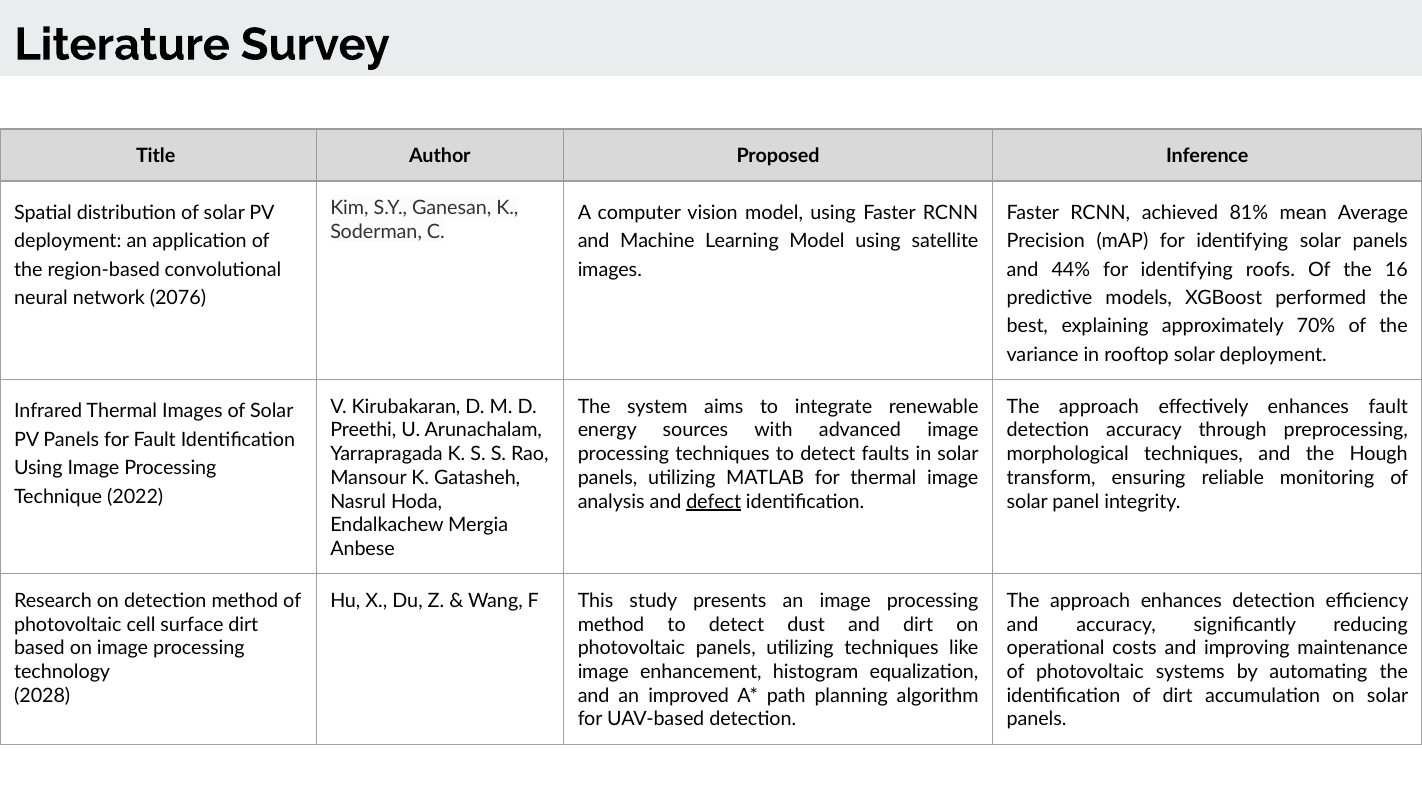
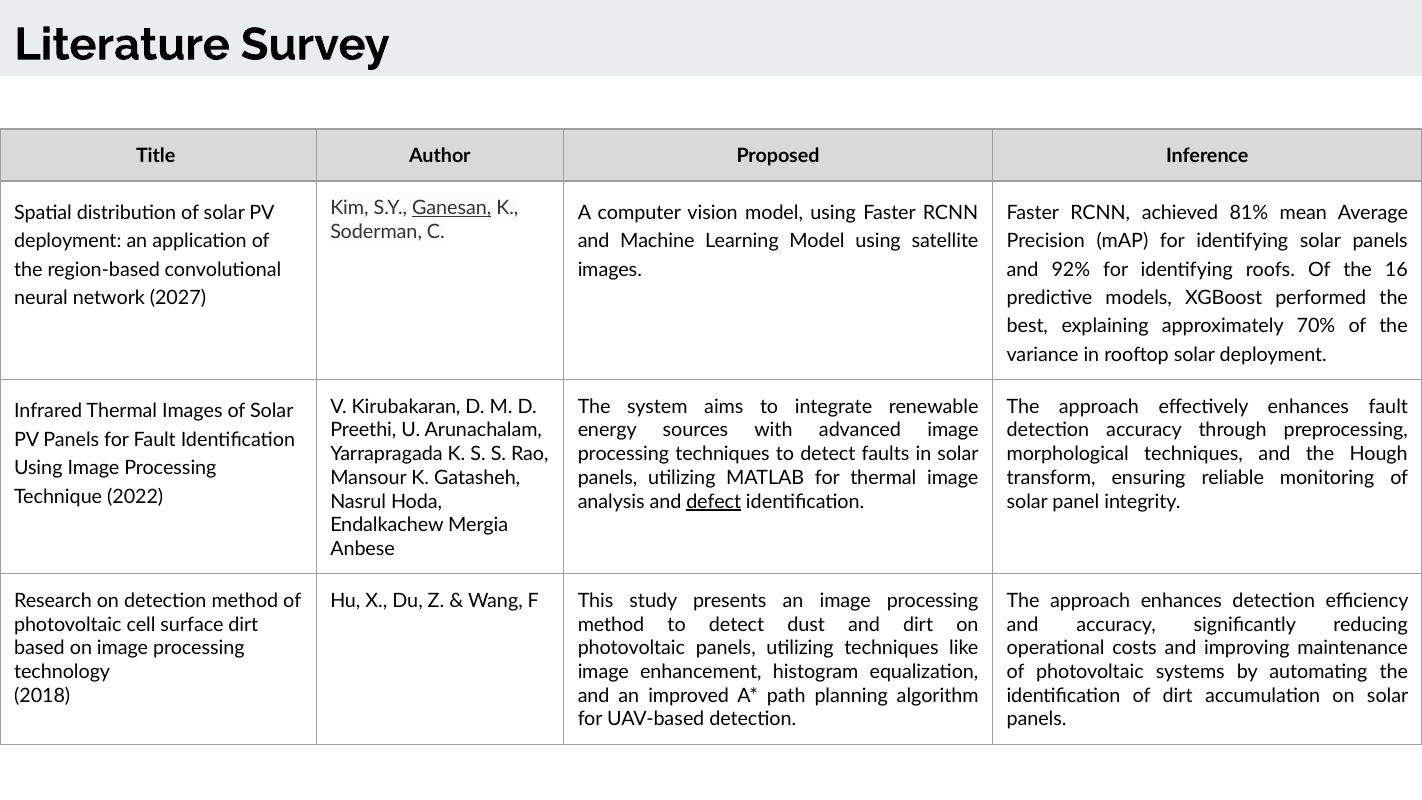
Ganesan underline: none -> present
44%: 44% -> 92%
2076: 2076 -> 2027
2028: 2028 -> 2018
